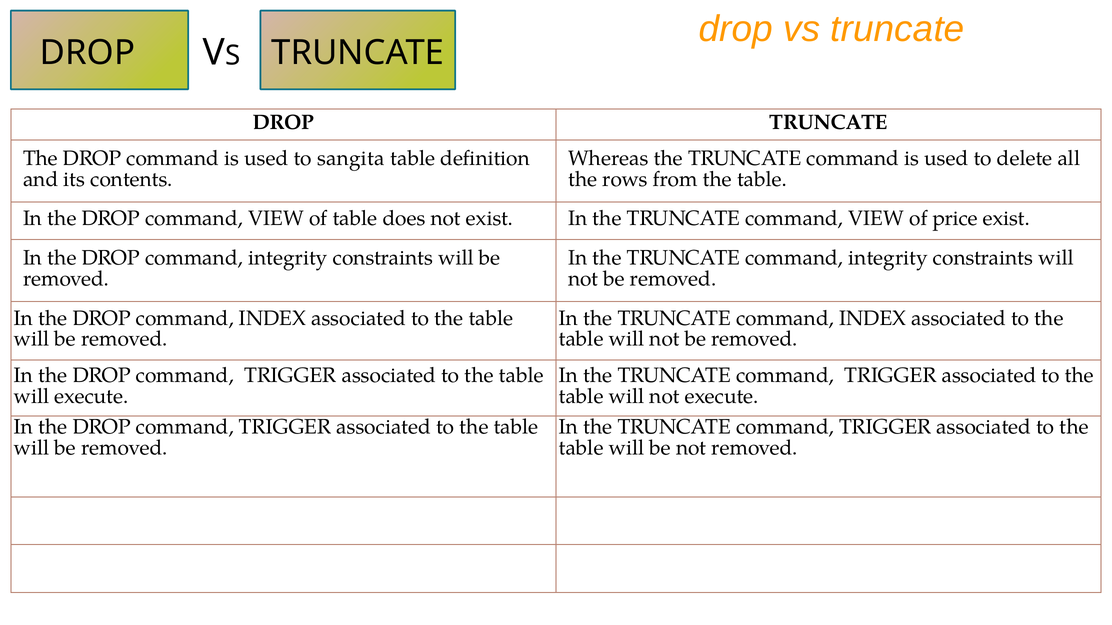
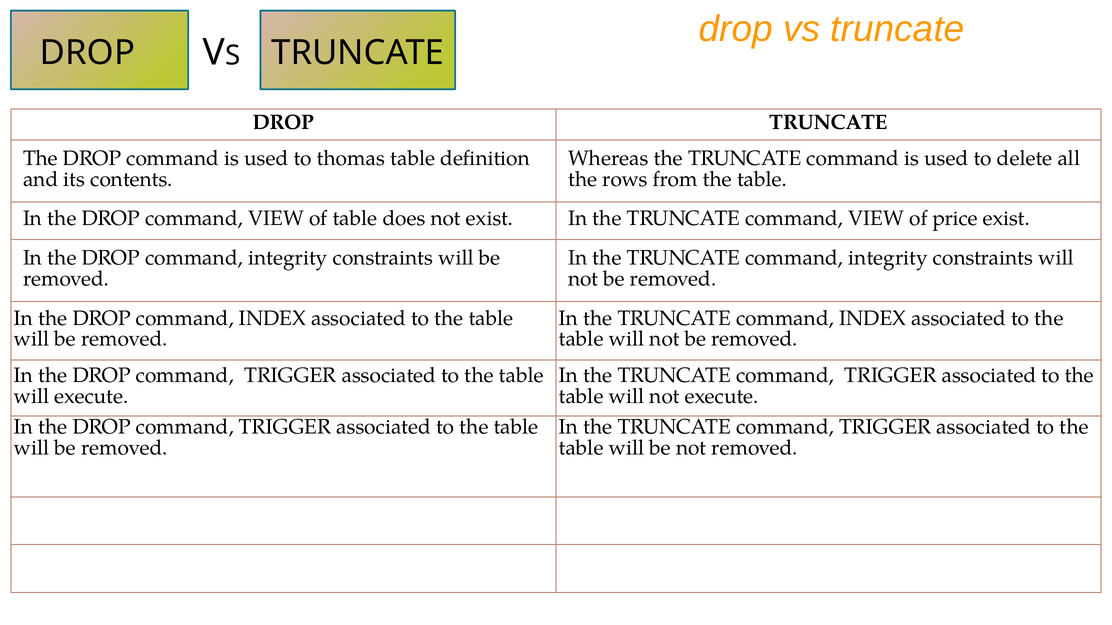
sangita: sangita -> thomas
